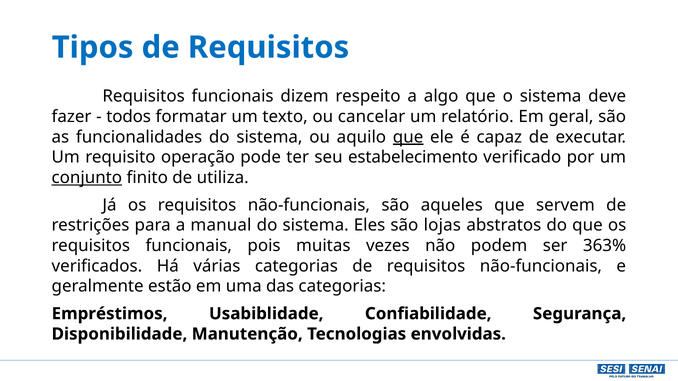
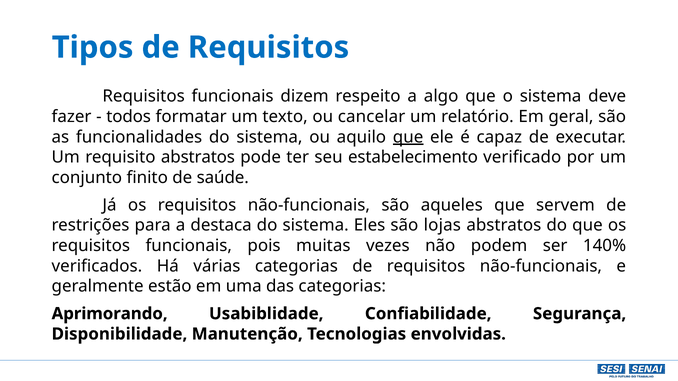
requisito operação: operação -> abstratos
conjunto underline: present -> none
utiliza: utiliza -> saúde
manual: manual -> destaca
363%: 363% -> 140%
Empréstimos: Empréstimos -> Aprimorando
